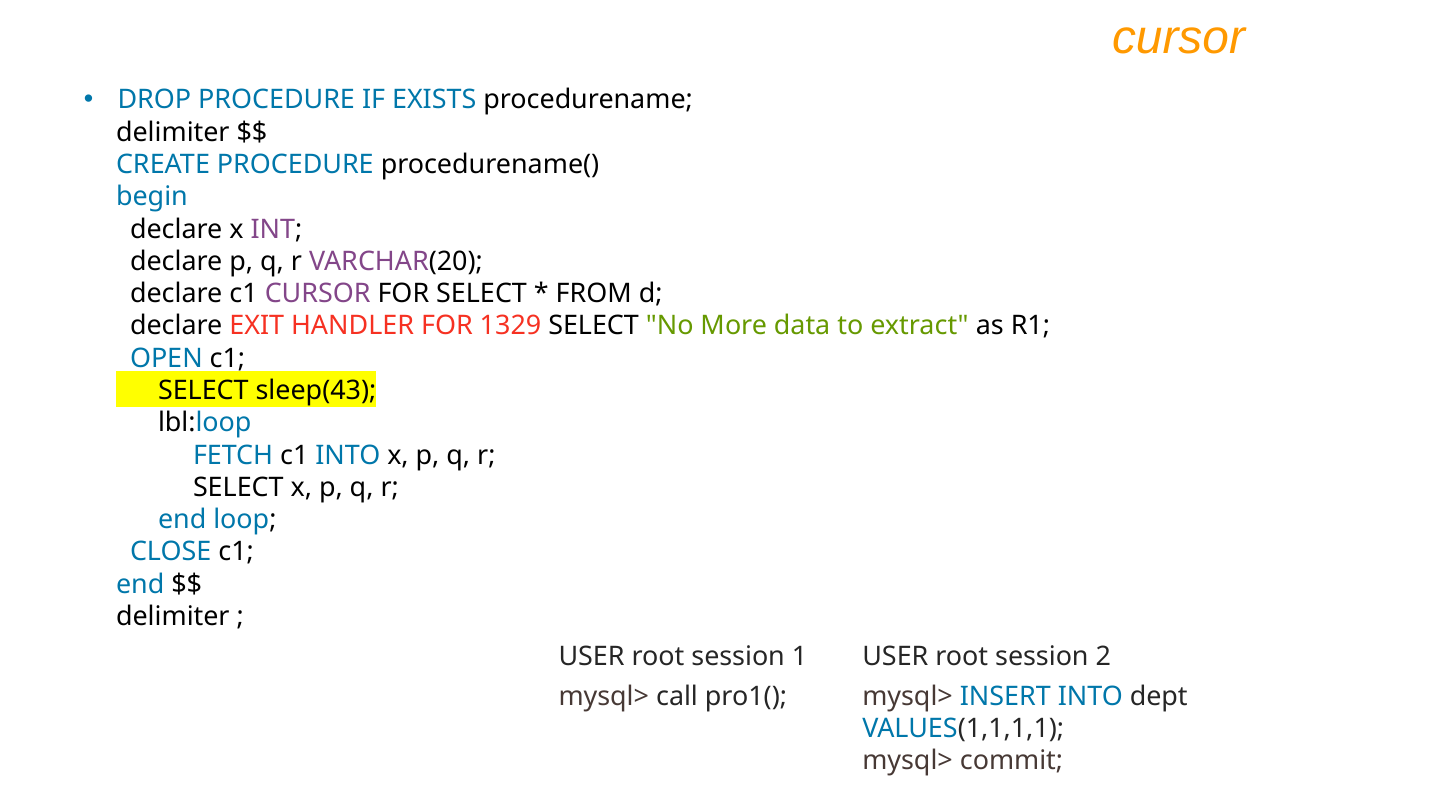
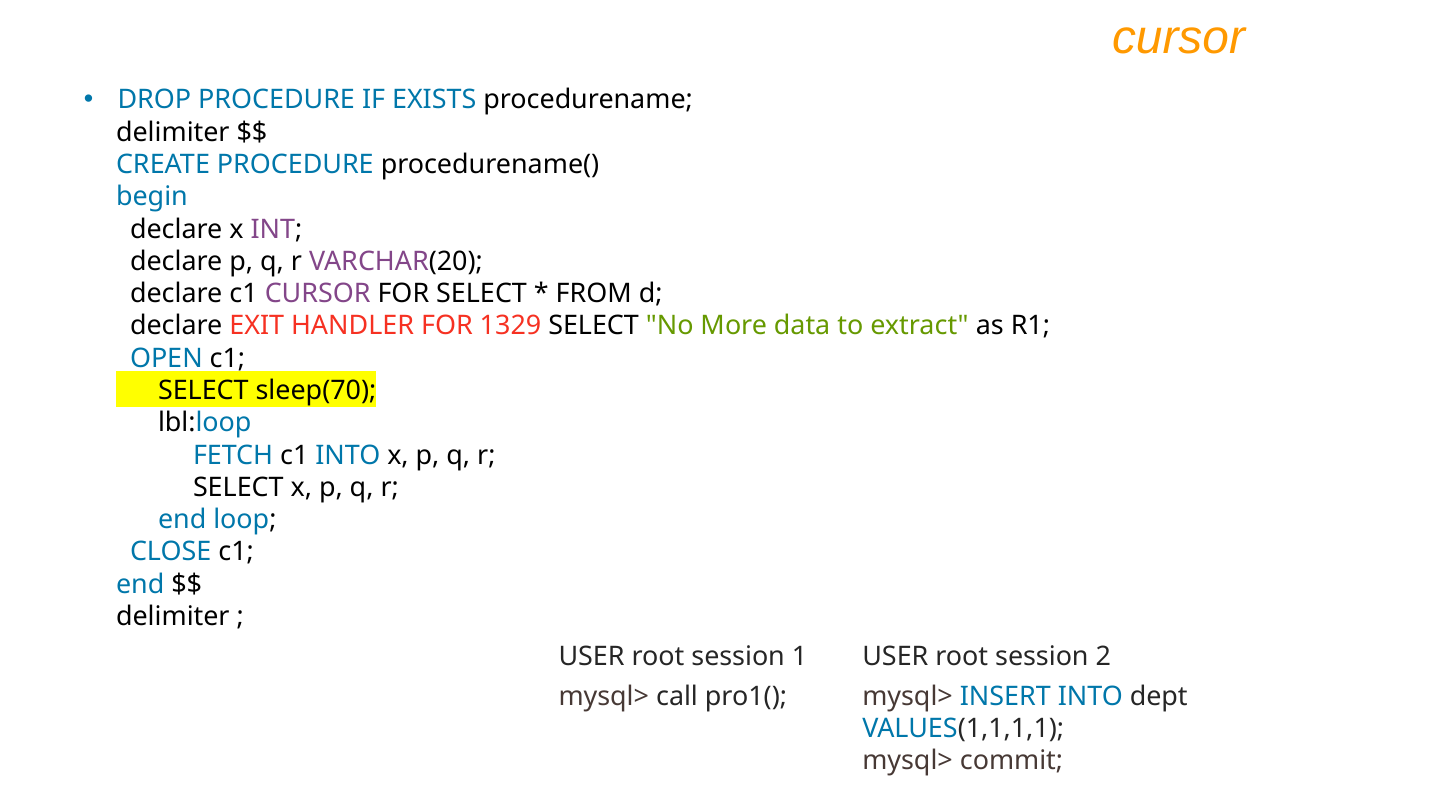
sleep(43: sleep(43 -> sleep(70
